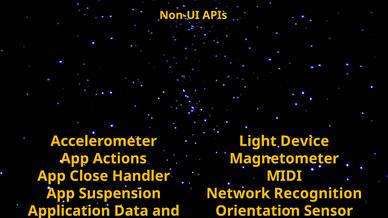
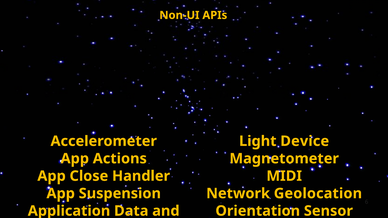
Network Recognition: Recognition -> Geolocation
